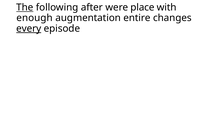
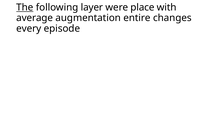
after: after -> layer
enough: enough -> average
every underline: present -> none
